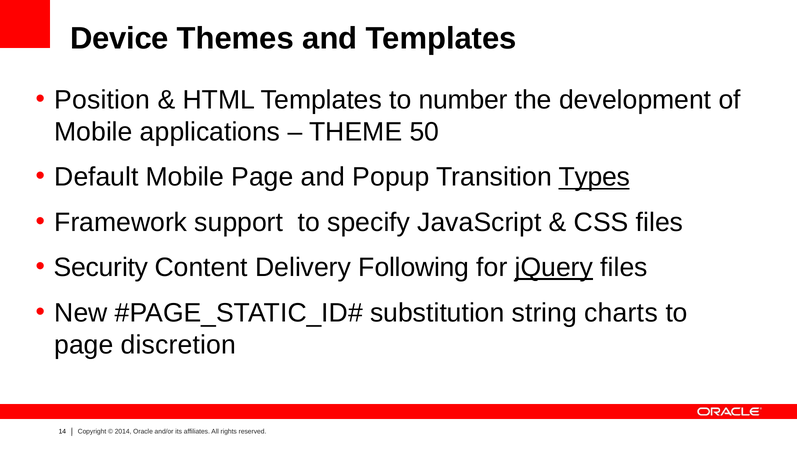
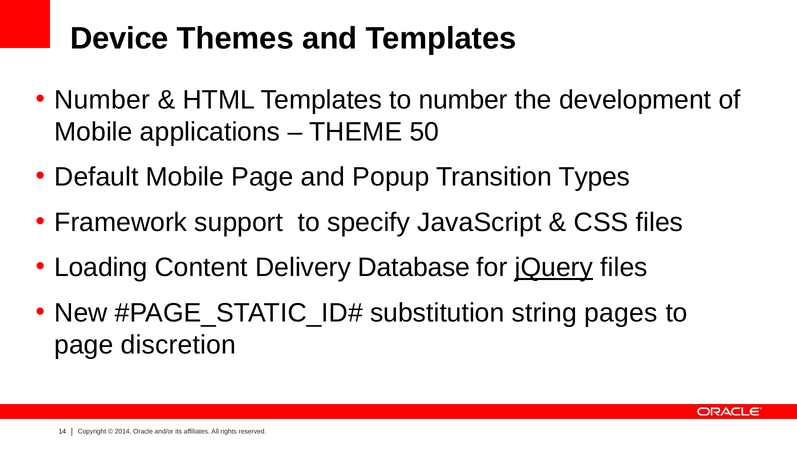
Position at (102, 100): Position -> Number
Types underline: present -> none
Security: Security -> Loading
Following: Following -> Database
charts: charts -> pages
